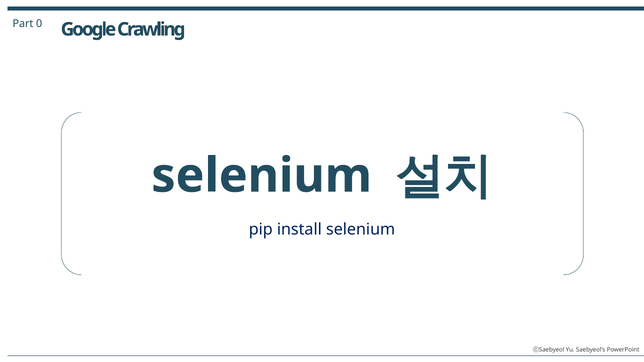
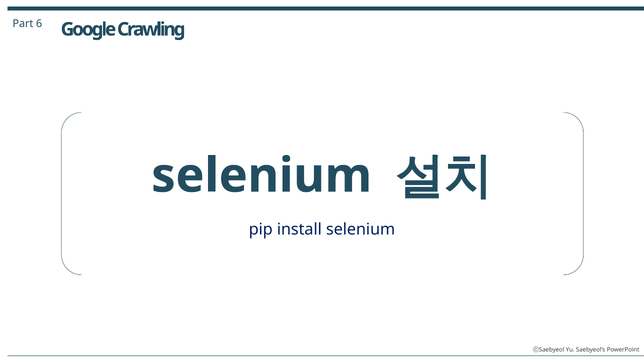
0: 0 -> 6
